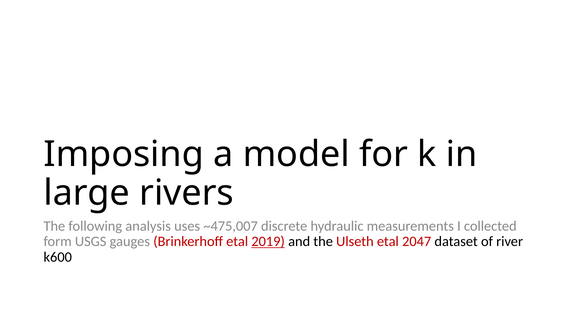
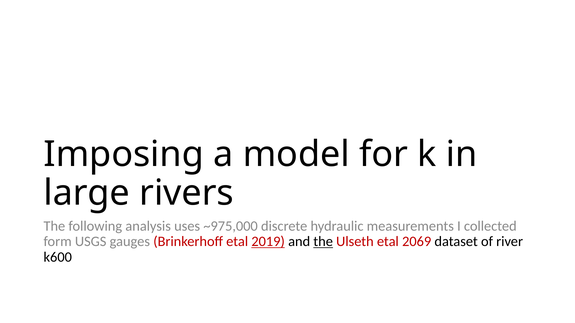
~475,007: ~475,007 -> ~975,000
the at (323, 242) underline: none -> present
2047: 2047 -> 2069
